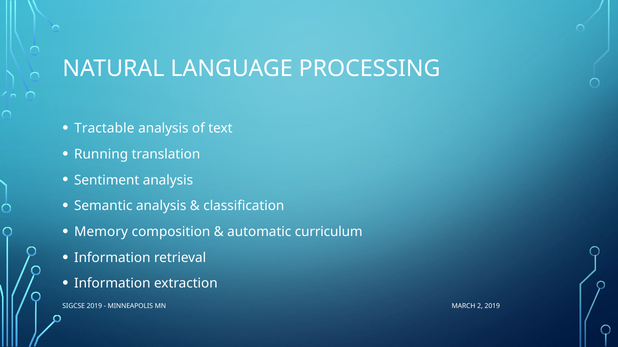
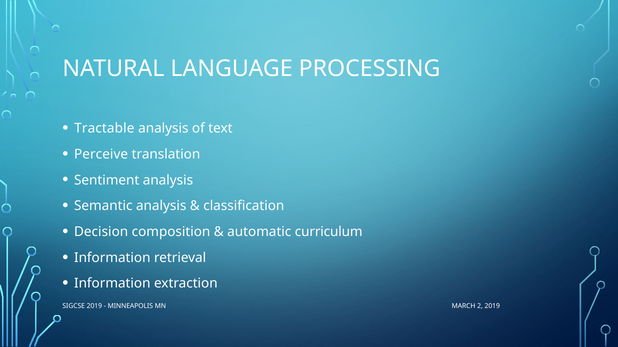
Running: Running -> Perceive
Memory: Memory -> Decision
